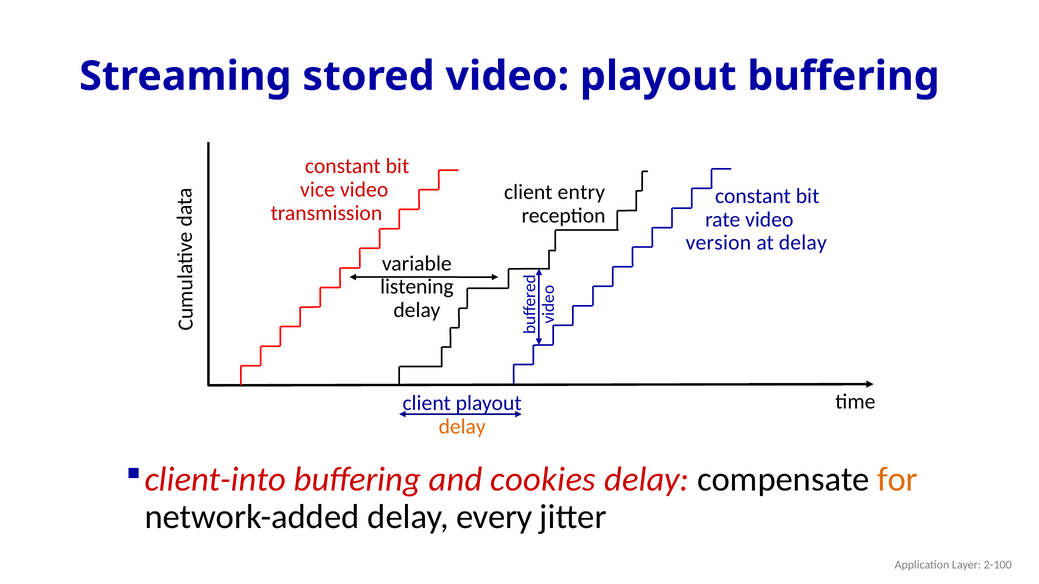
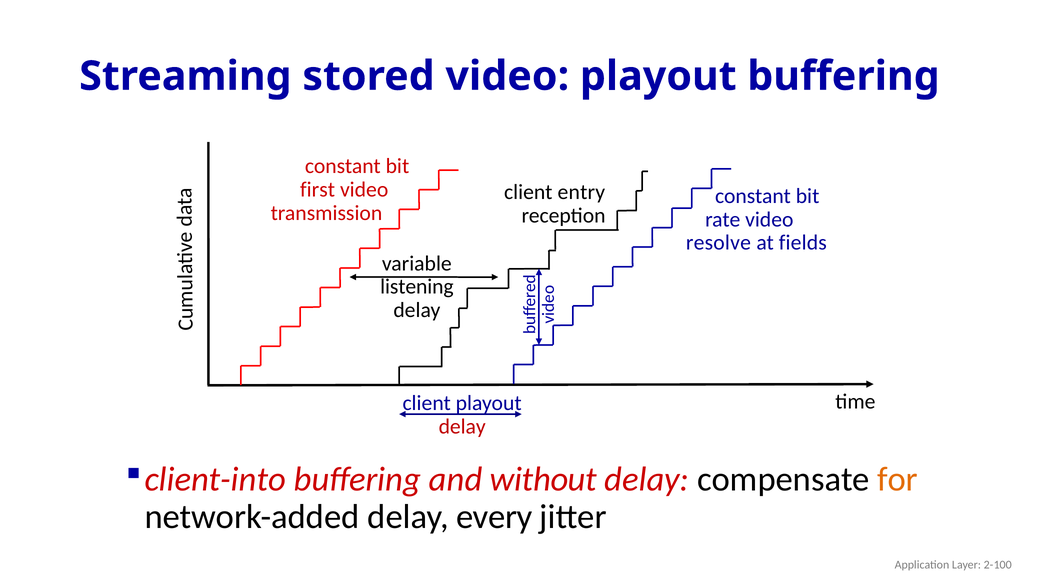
vice: vice -> first
version: version -> resolve
at delay: delay -> fields
delay at (462, 427) colour: orange -> red
cookies: cookies -> without
